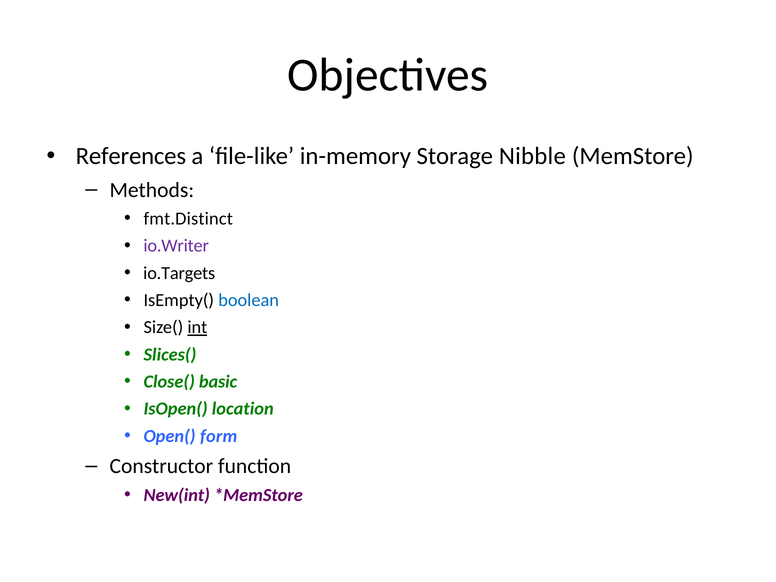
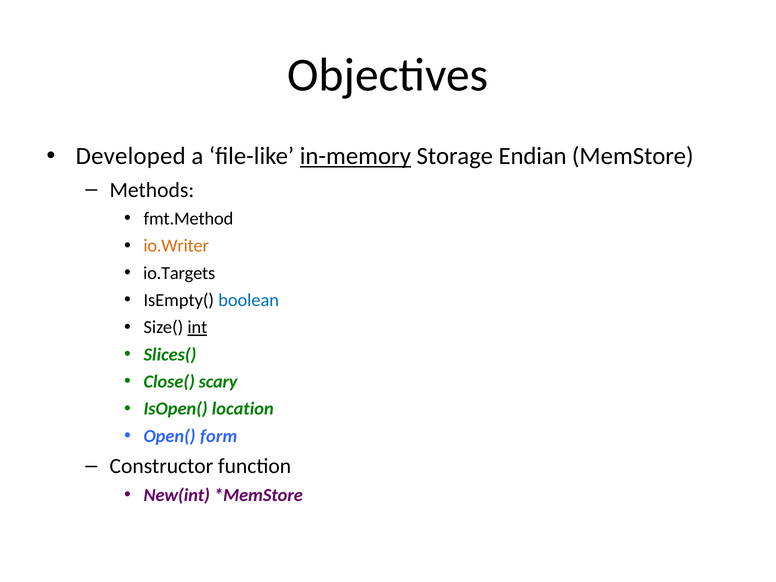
References: References -> Developed
in-memory underline: none -> present
Nibble: Nibble -> Endian
fmt.Distinct: fmt.Distinct -> fmt.Method
io.Writer colour: purple -> orange
basic: basic -> scary
